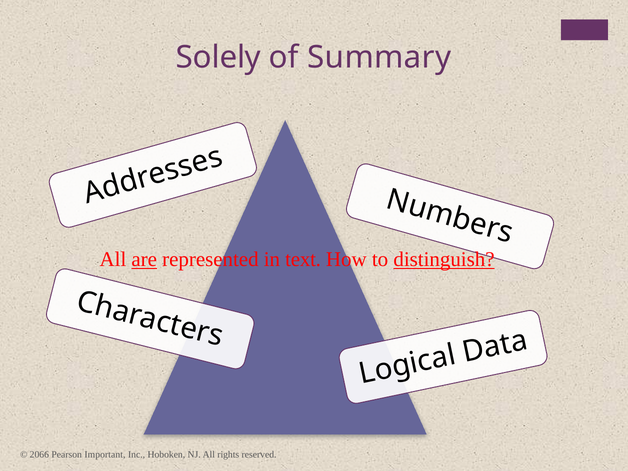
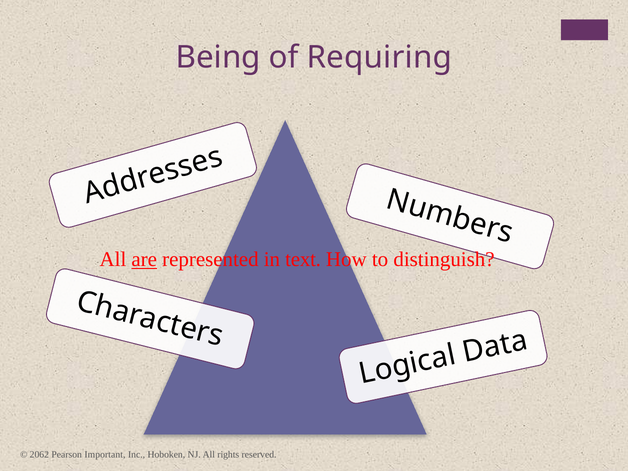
Solely: Solely -> Being
Summary: Summary -> Requiring
distinguish underline: present -> none
2066: 2066 -> 2062
